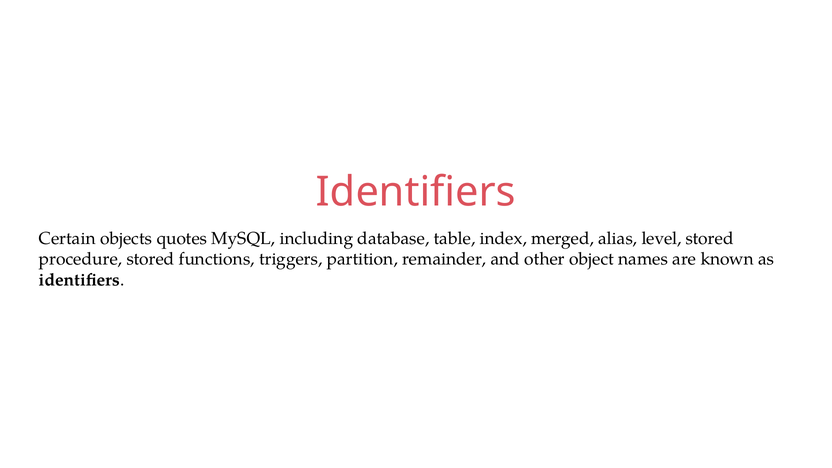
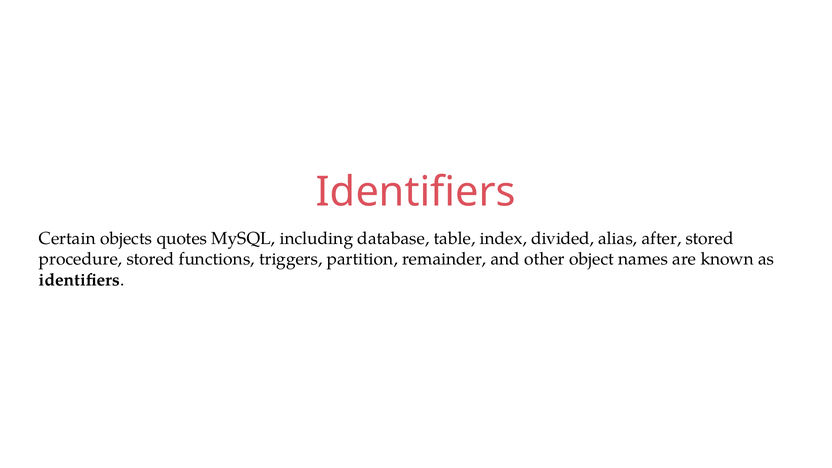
merged: merged -> divided
level: level -> after
